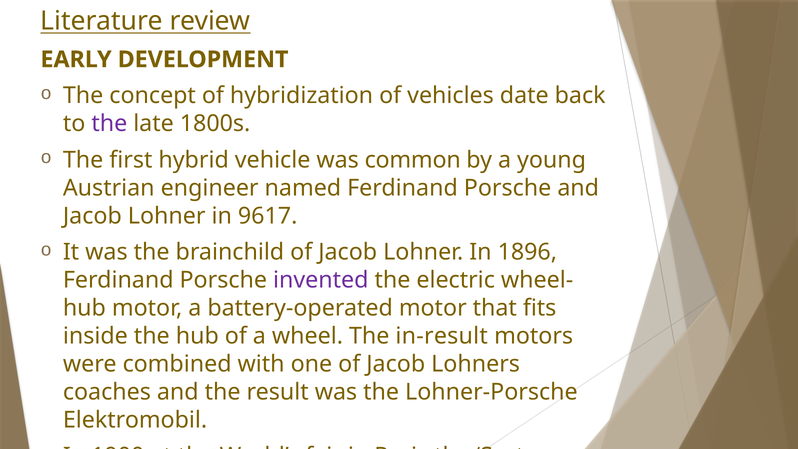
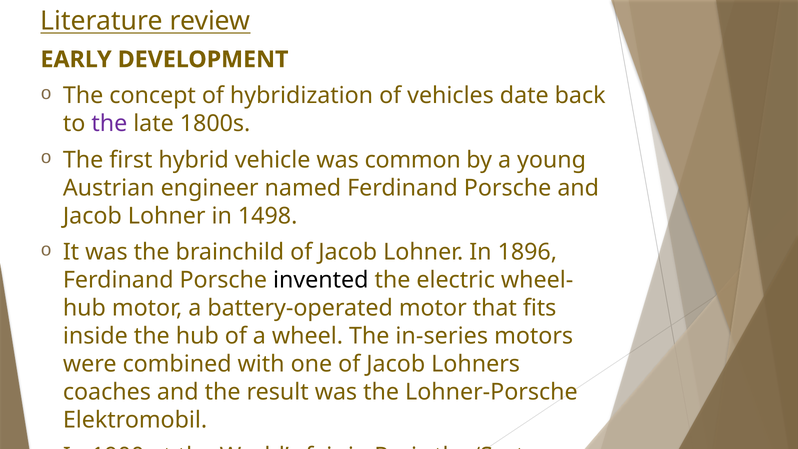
9617: 9617 -> 1498
invented colour: purple -> black
in-result: in-result -> in-series
